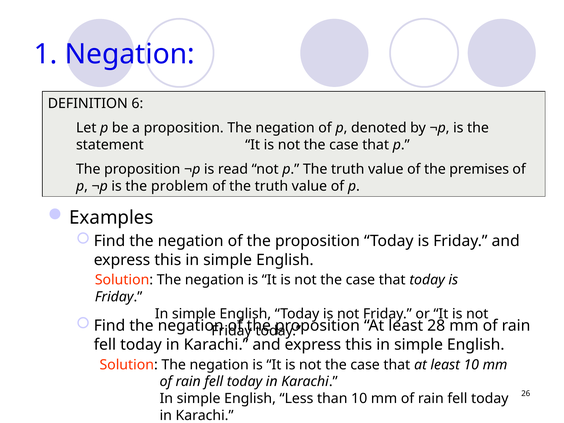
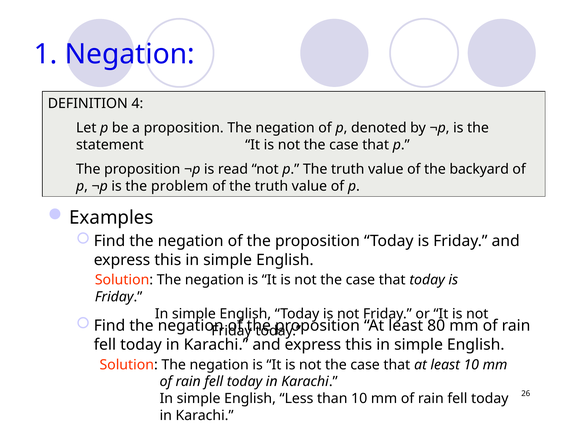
6: 6 -> 4
premises: premises -> backyard
28: 28 -> 80
